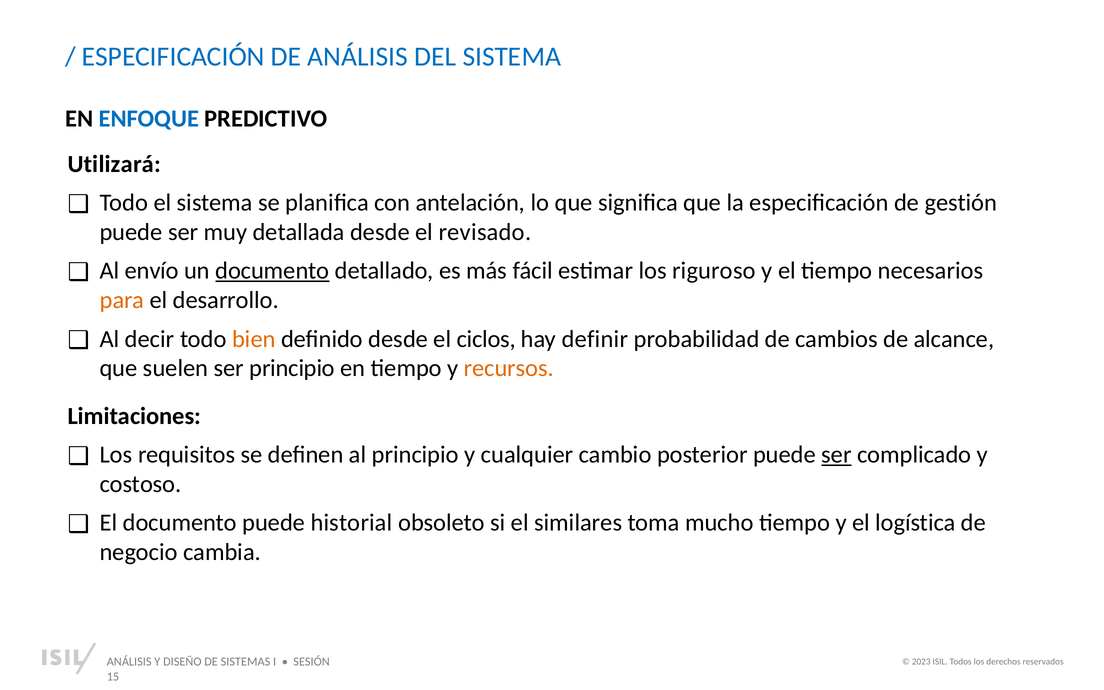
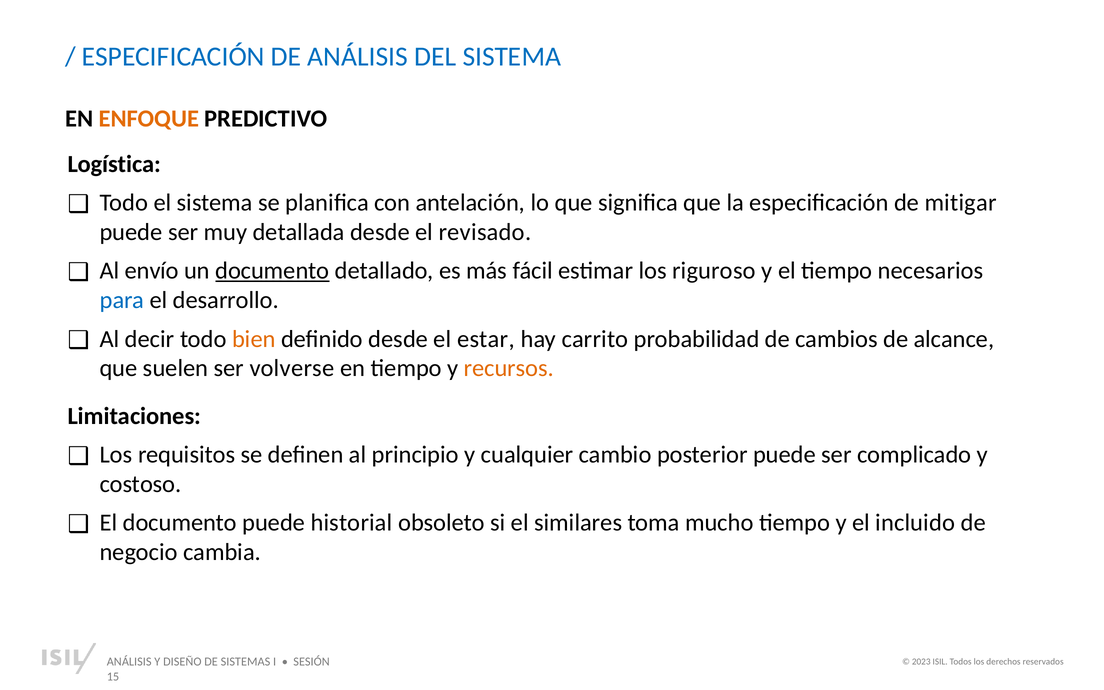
ENFOQUE colour: blue -> orange
Utilizará: Utilizará -> Logística
gestión: gestión -> mitigar
para colour: orange -> blue
ciclos: ciclos -> estar
definir: definir -> carrito
ser principio: principio -> volverse
ser at (837, 455) underline: present -> none
logística: logística -> incluido
